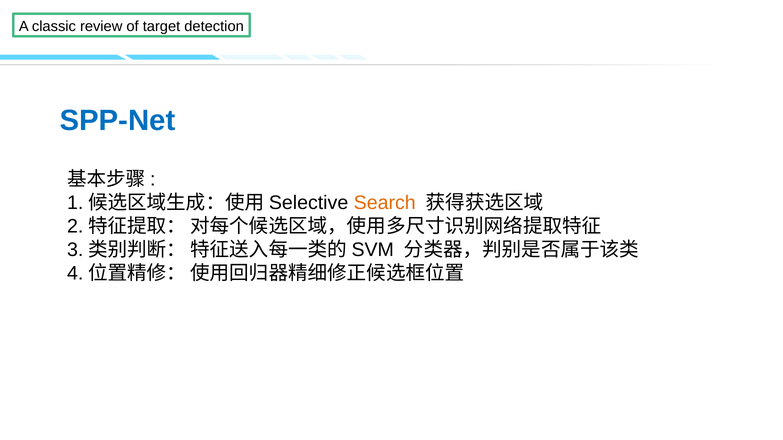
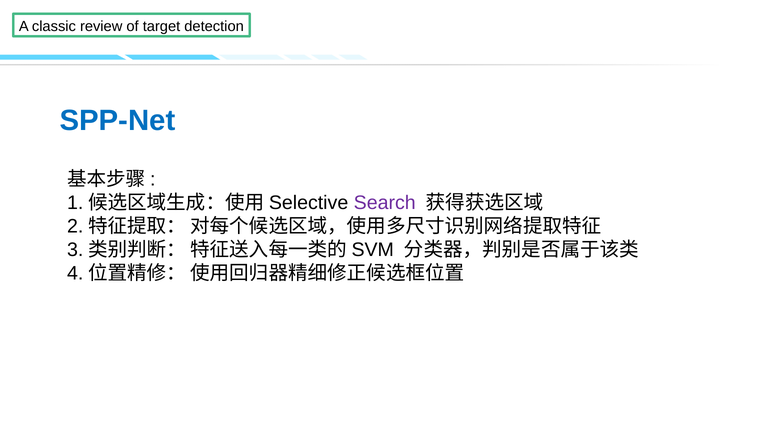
Search colour: orange -> purple
